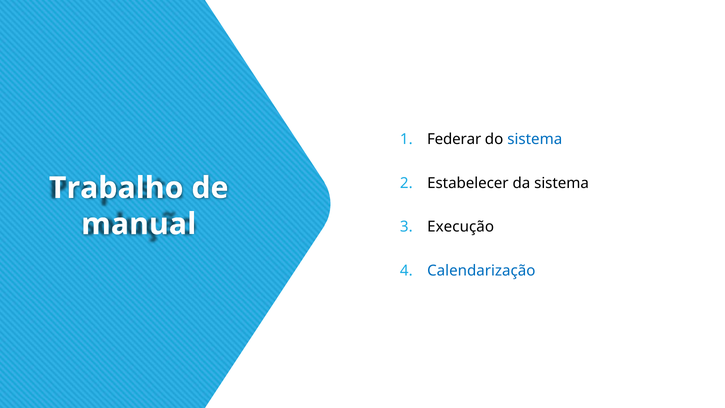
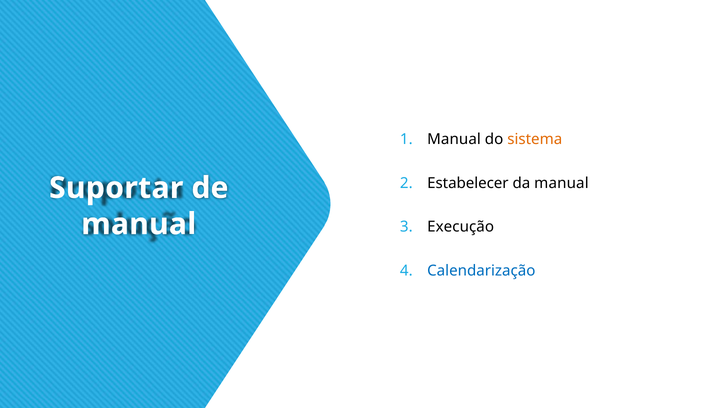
Federar at (454, 139): Federar -> Manual
sistema at (535, 139) colour: blue -> orange
da sistema: sistema -> manual
Trabalho: Trabalho -> Suportar
